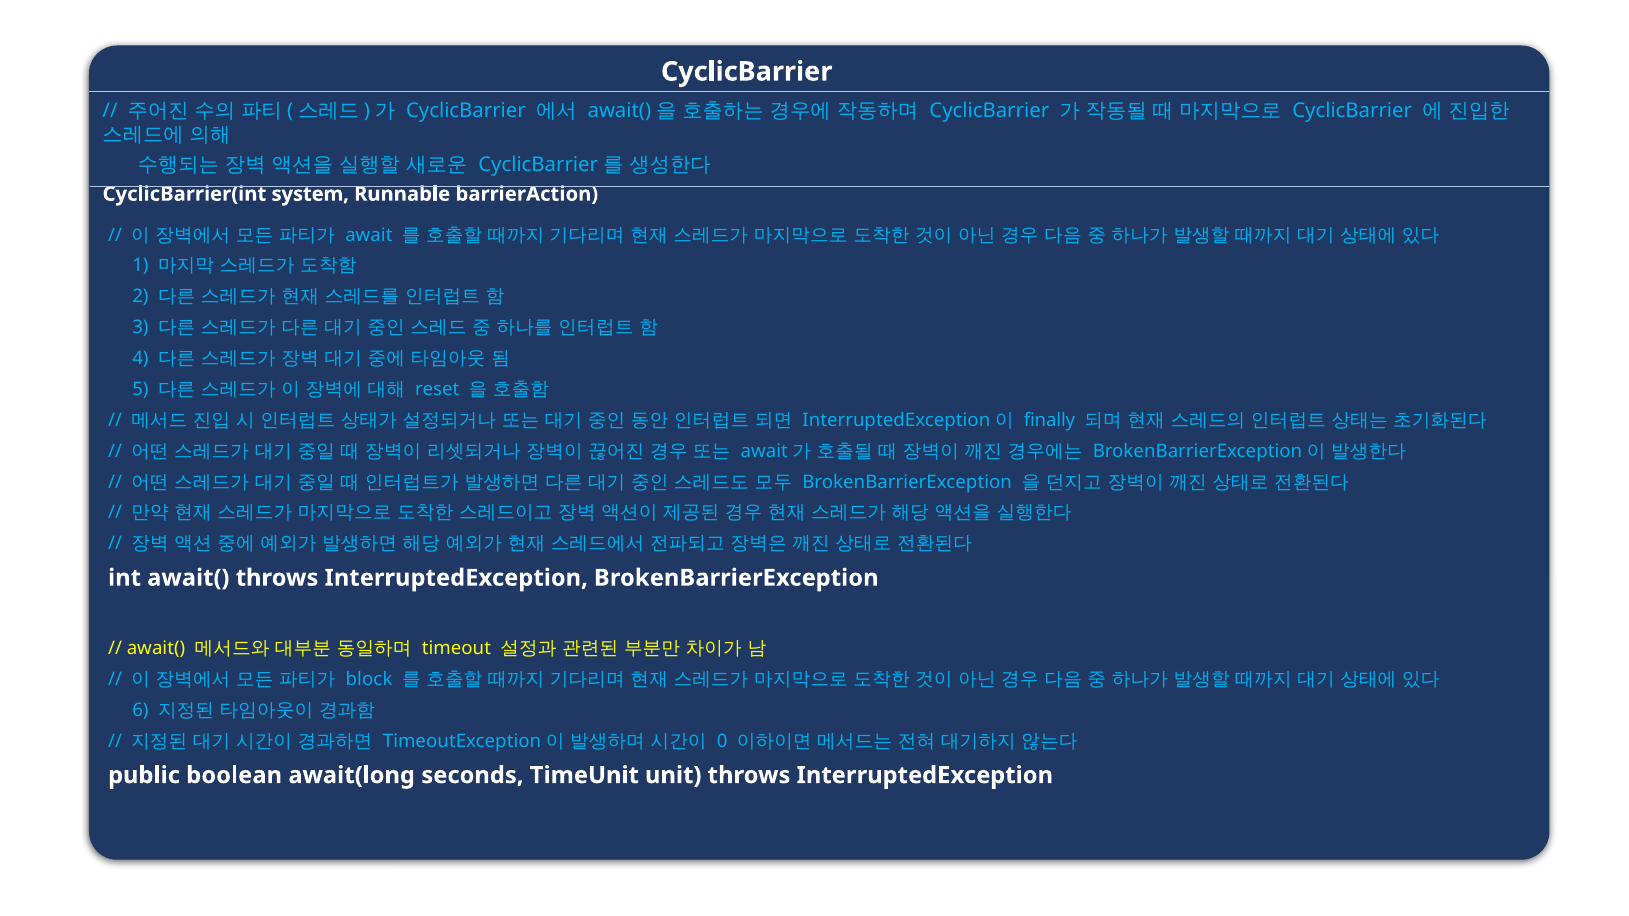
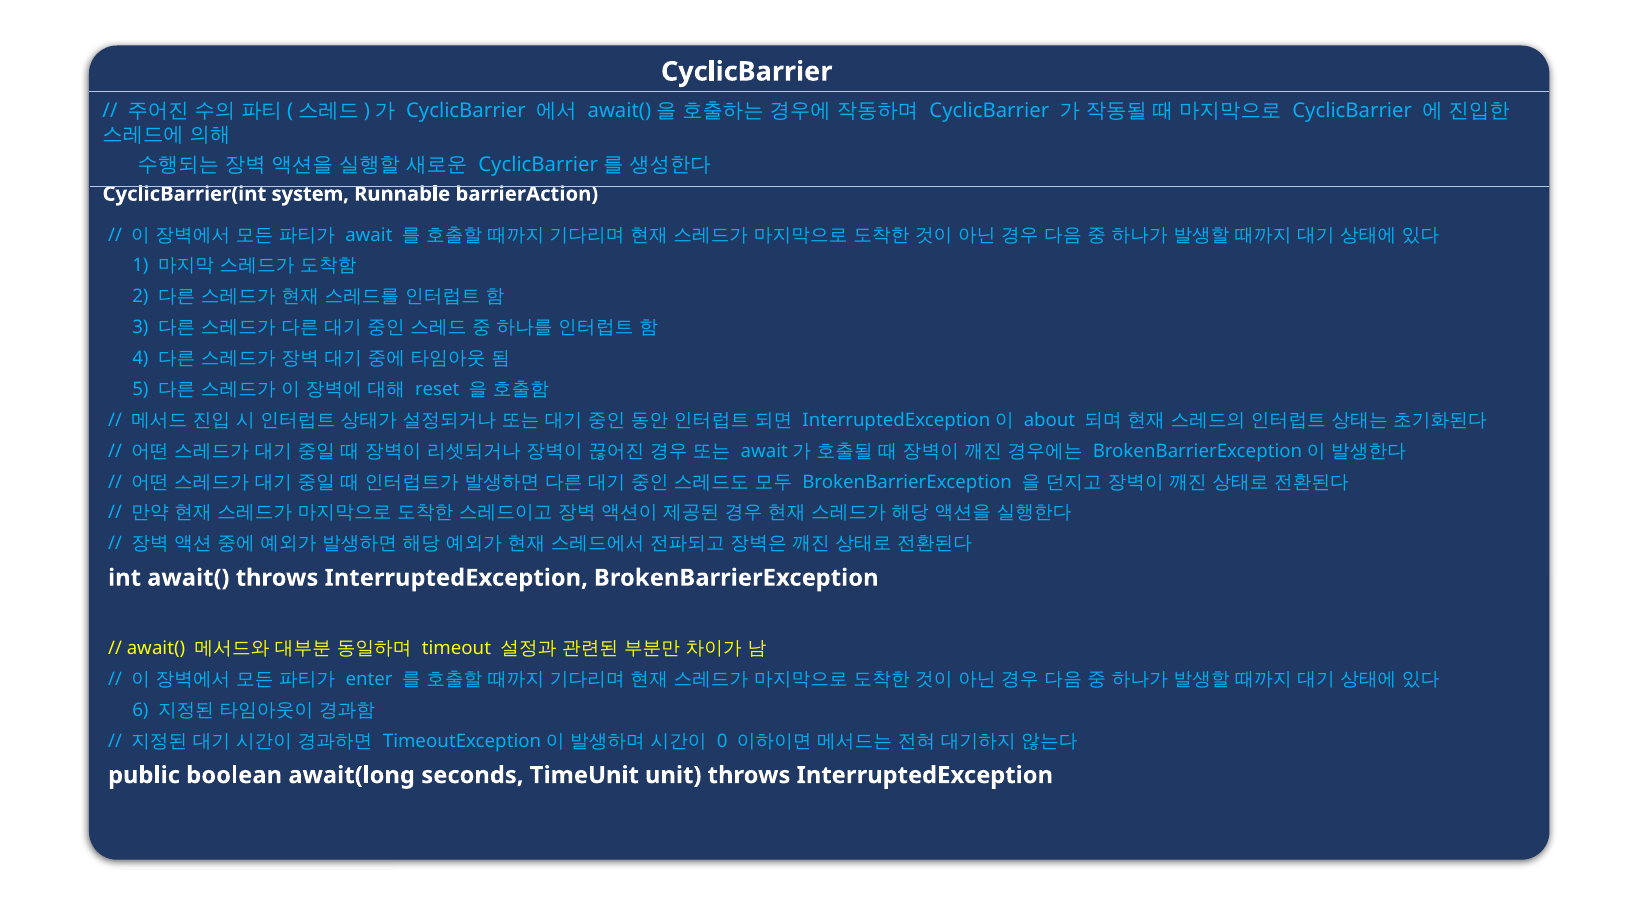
finally: finally -> about
block: block -> enter
